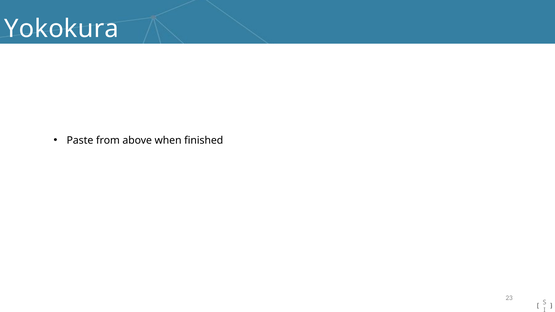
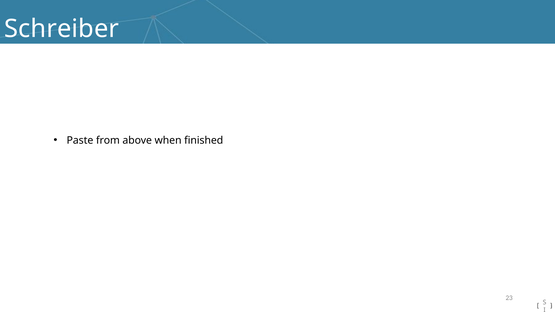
Yokokura: Yokokura -> Schreiber
